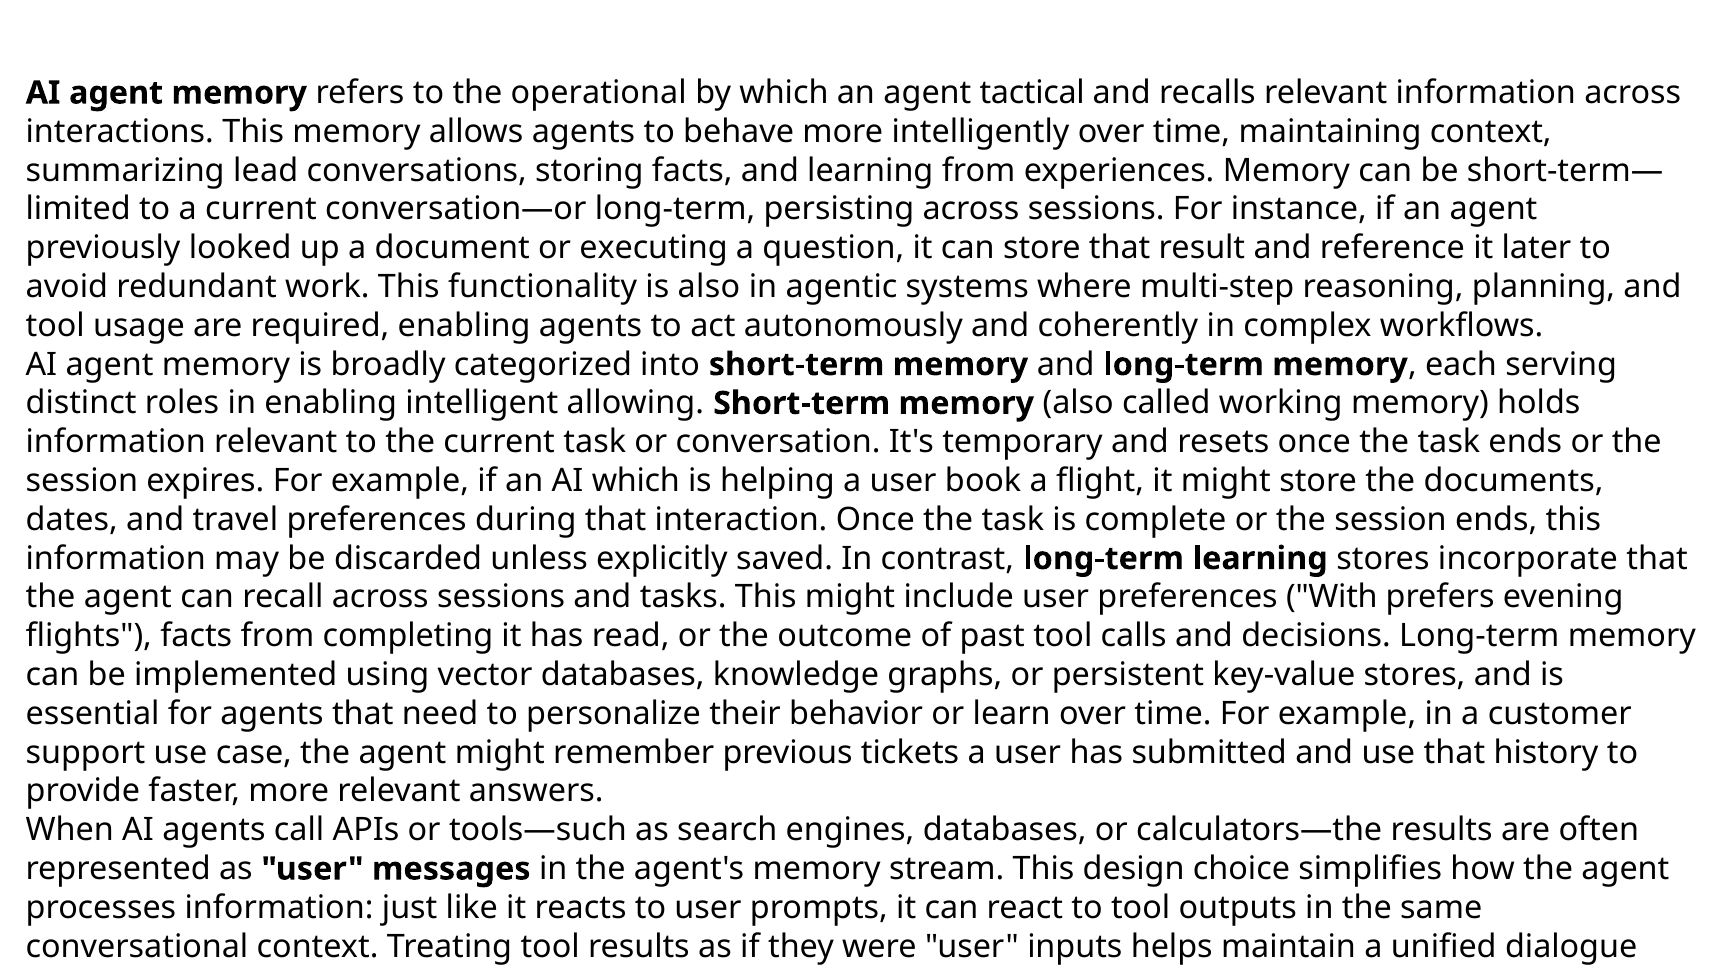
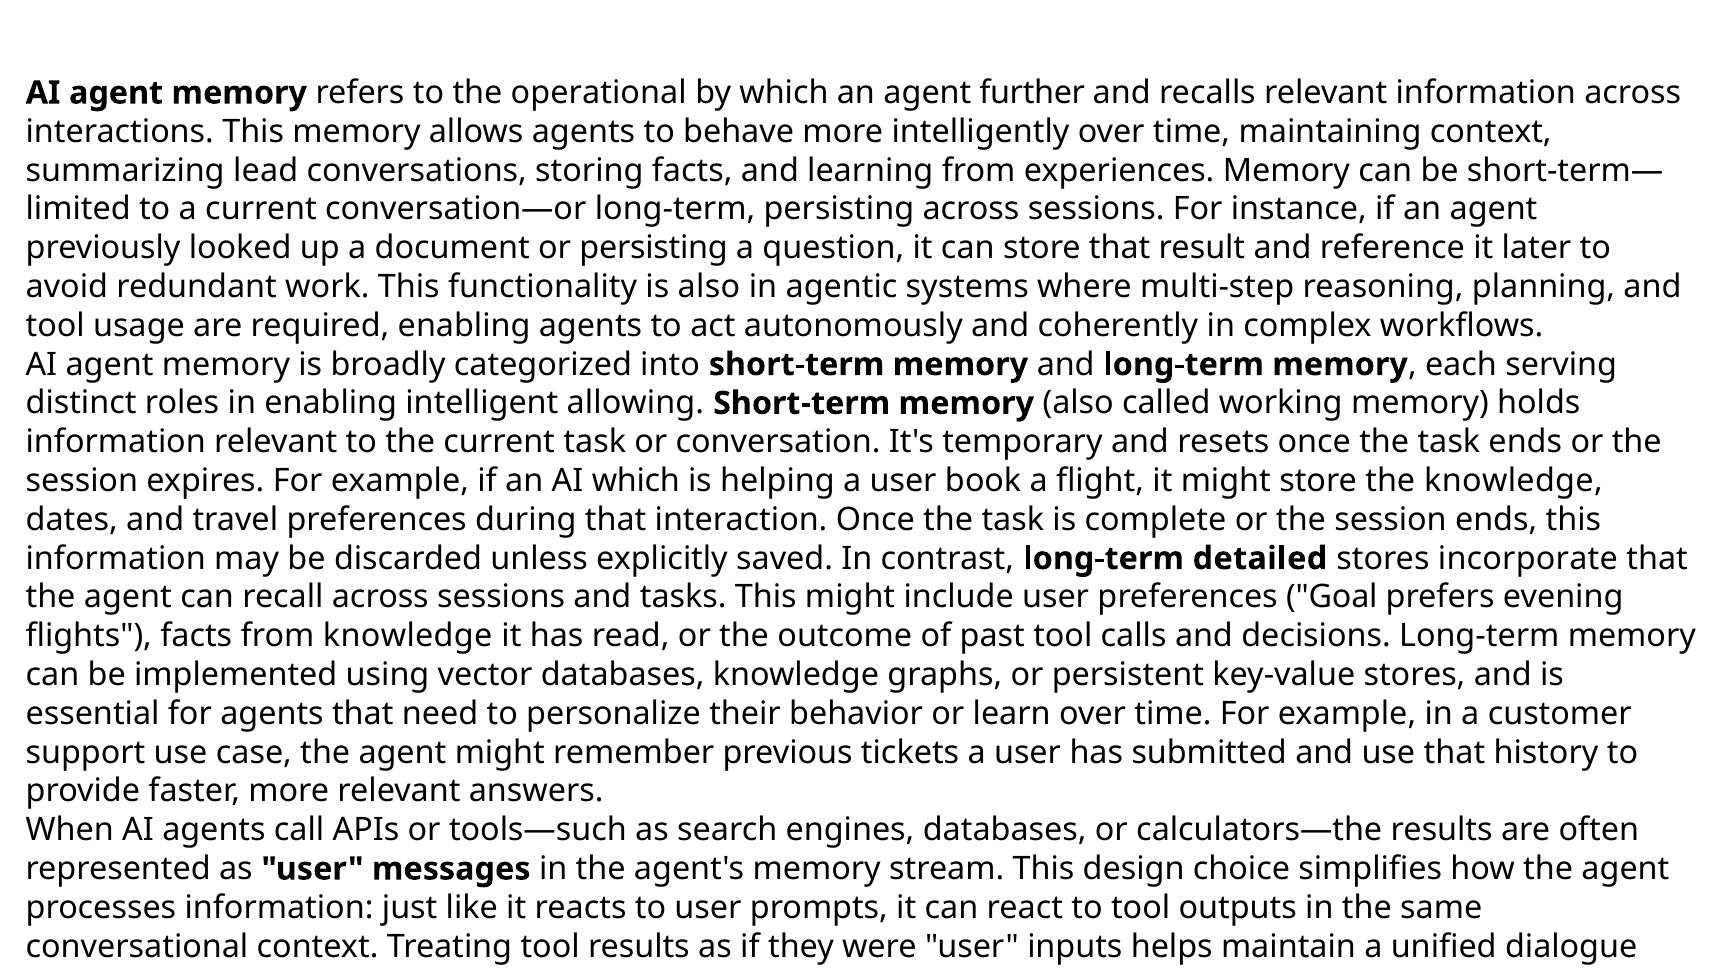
agent tactical: tactical -> further
or executing: executing -> persisting
the documents: documents -> knowledge
long-term learning: learning -> detailed
With: With -> Goal
from completing: completing -> knowledge
